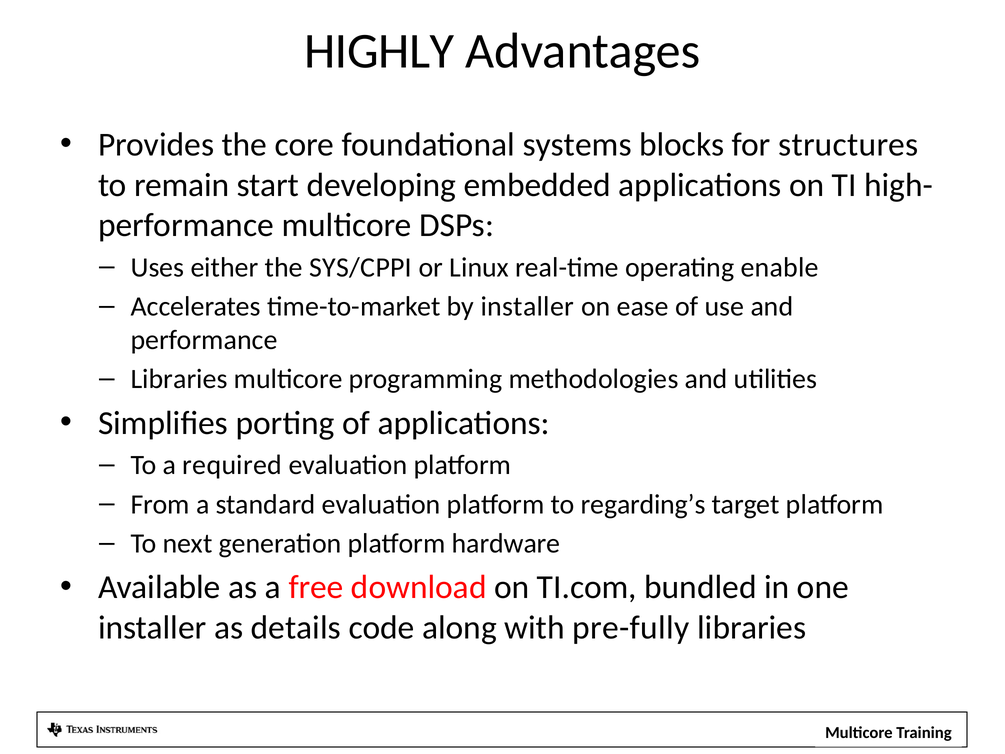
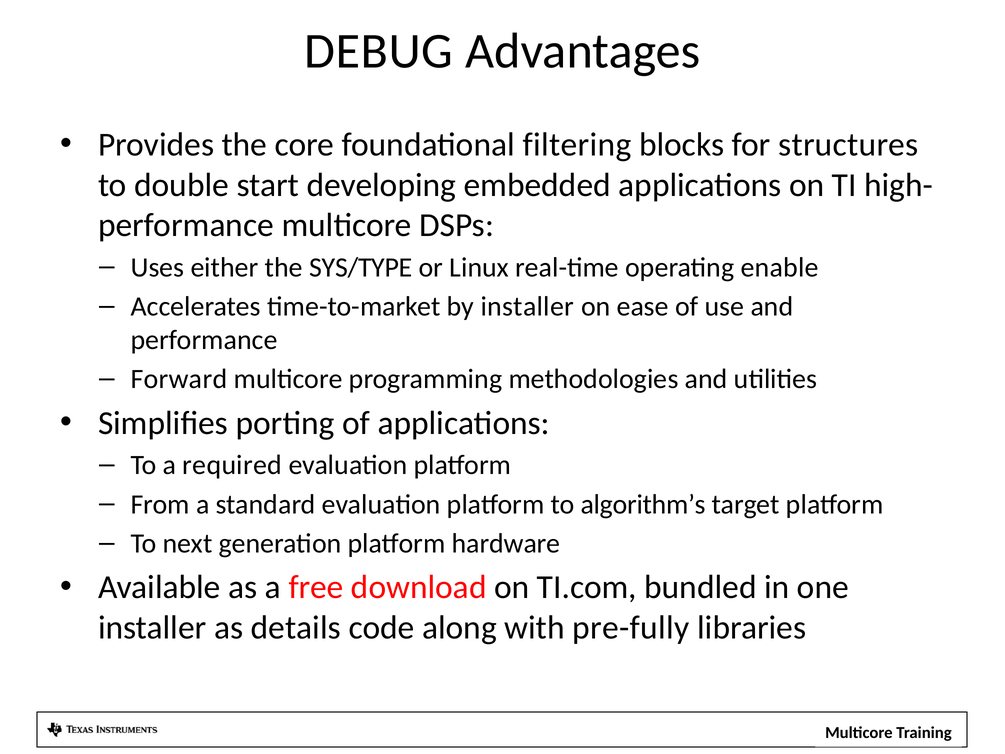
HIGHLY: HIGHLY -> DEBUG
systems: systems -> filtering
remain: remain -> double
SYS/CPPI: SYS/CPPI -> SYS/TYPE
Libraries at (179, 379): Libraries -> Forward
regarding’s: regarding’s -> algorithm’s
